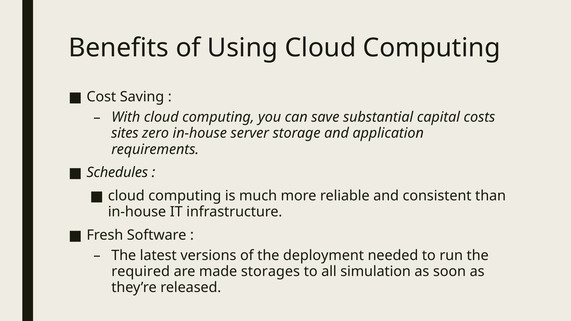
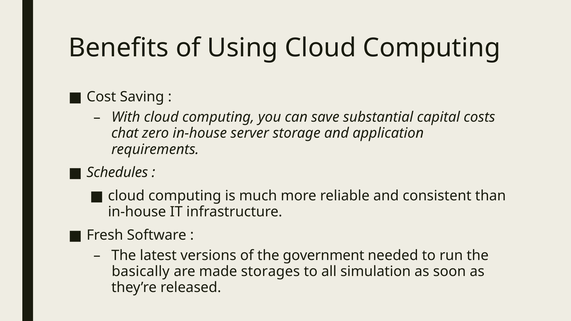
sites: sites -> chat
deployment: deployment -> government
required: required -> basically
